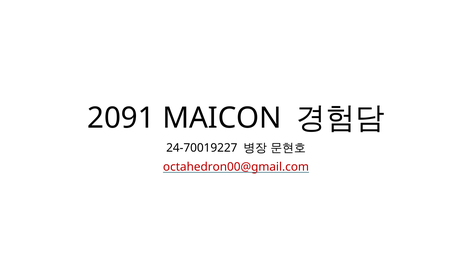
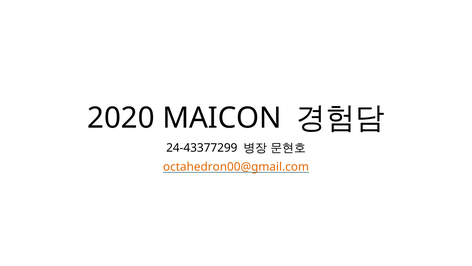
2091: 2091 -> 2020
24-70019227: 24-70019227 -> 24-43377299
octahedron00@gmail.com colour: red -> orange
